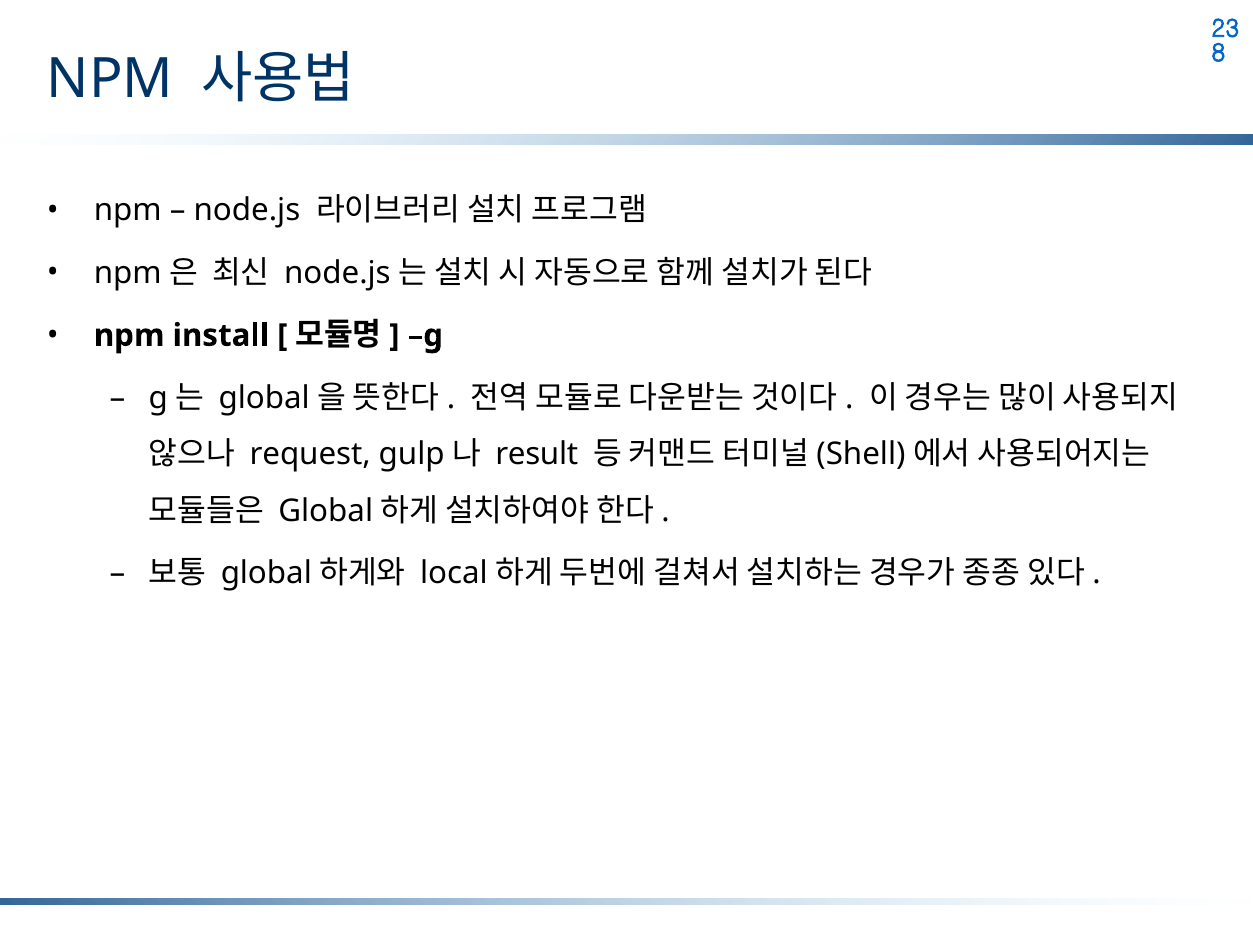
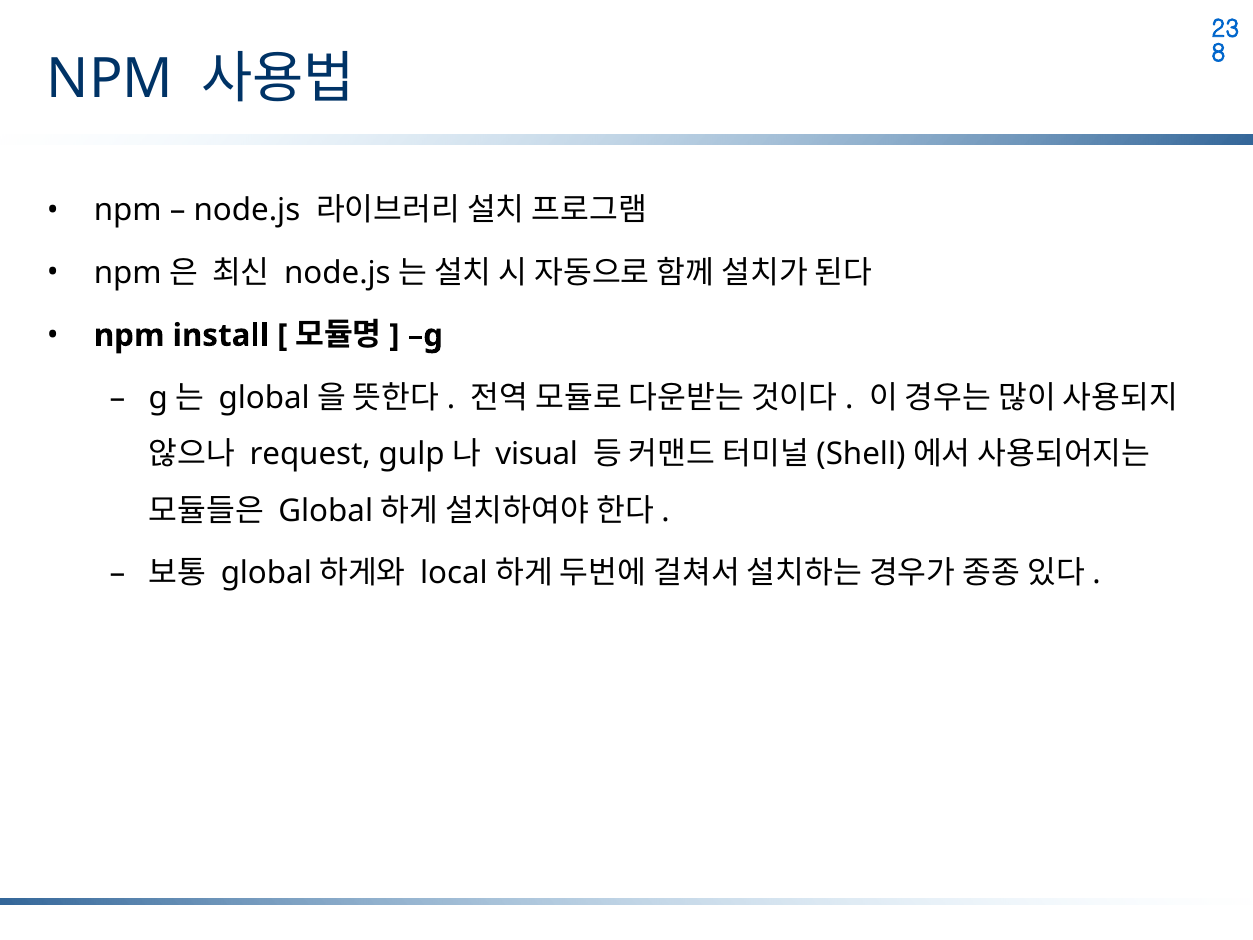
result: result -> visual
